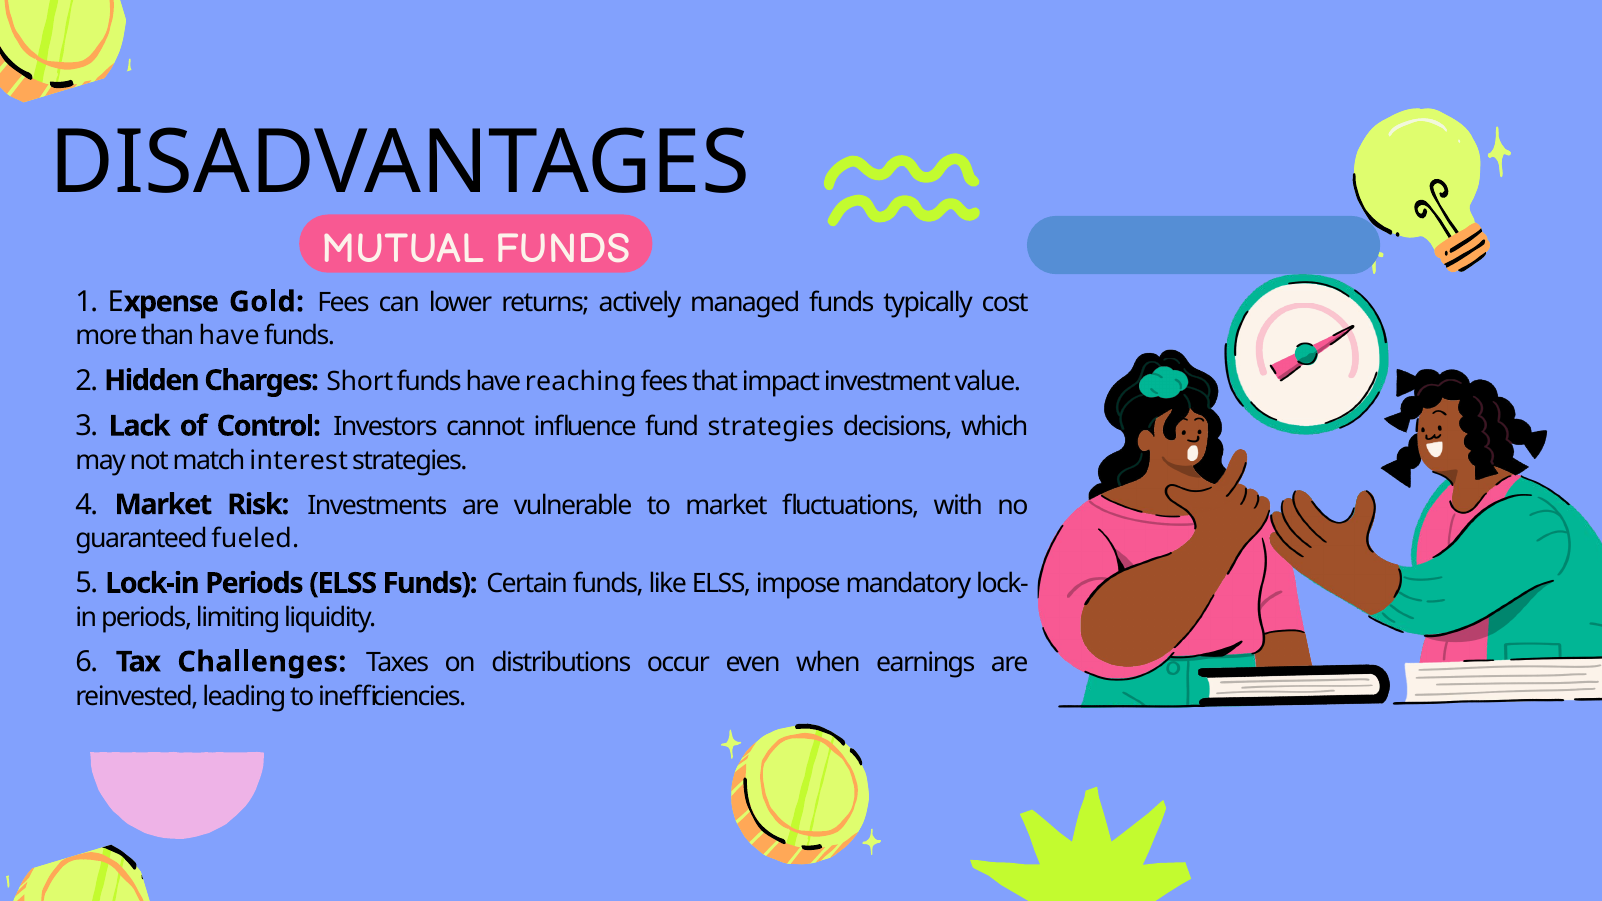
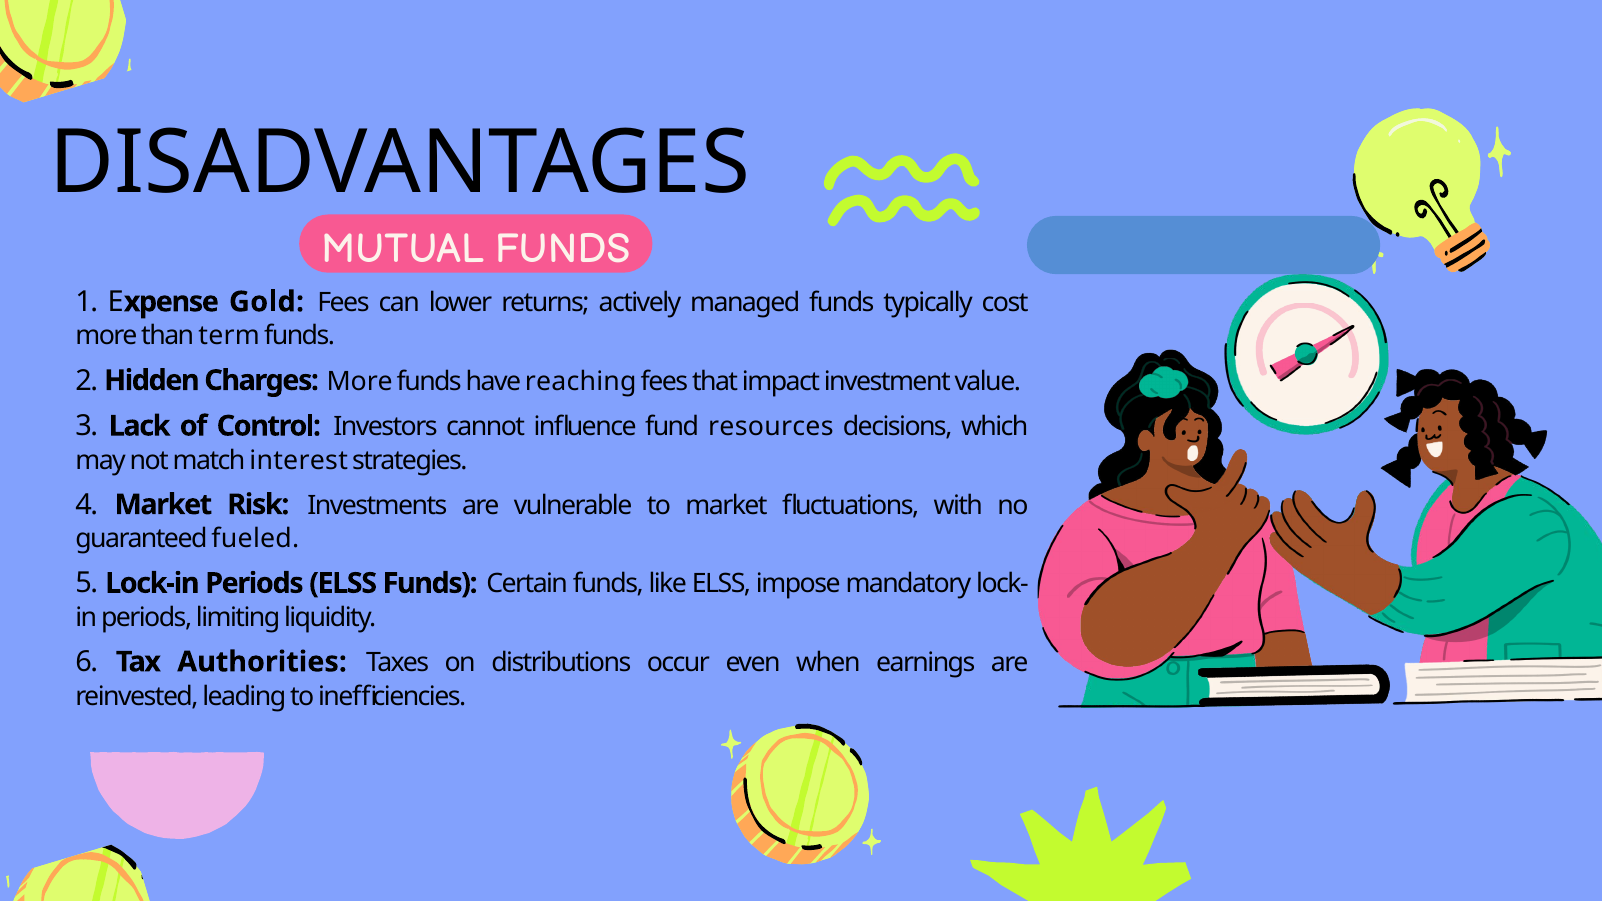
than have: have -> term
Charges Short: Short -> More
fund strategies: strategies -> resources
Challenges: Challenges -> Authorities
